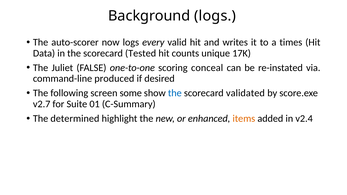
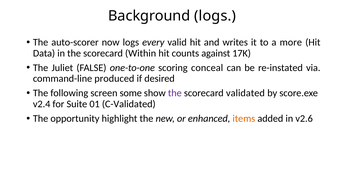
times: times -> more
Tested: Tested -> Within
unique: unique -> against
the at (175, 93) colour: blue -> purple
v2.7: v2.7 -> v2.4
C-Summary: C-Summary -> C-Validated
determined: determined -> opportunity
v2.4: v2.4 -> v2.6
